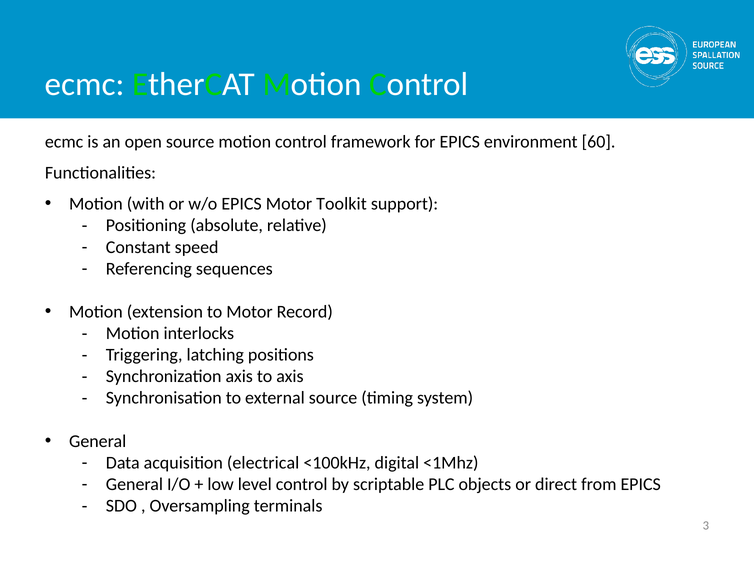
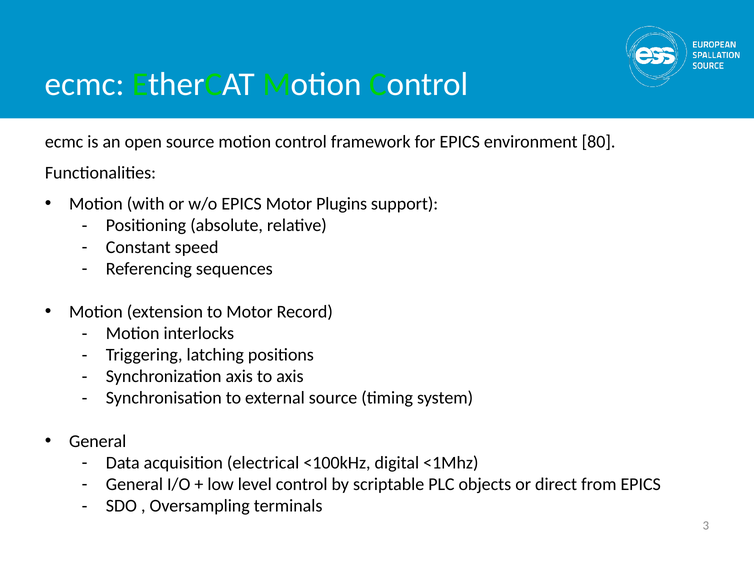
60: 60 -> 80
Toolkit: Toolkit -> Plugins
